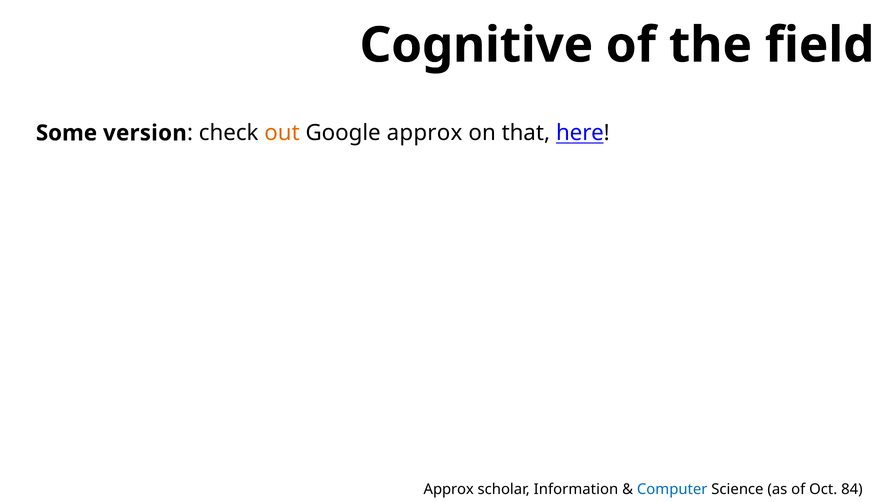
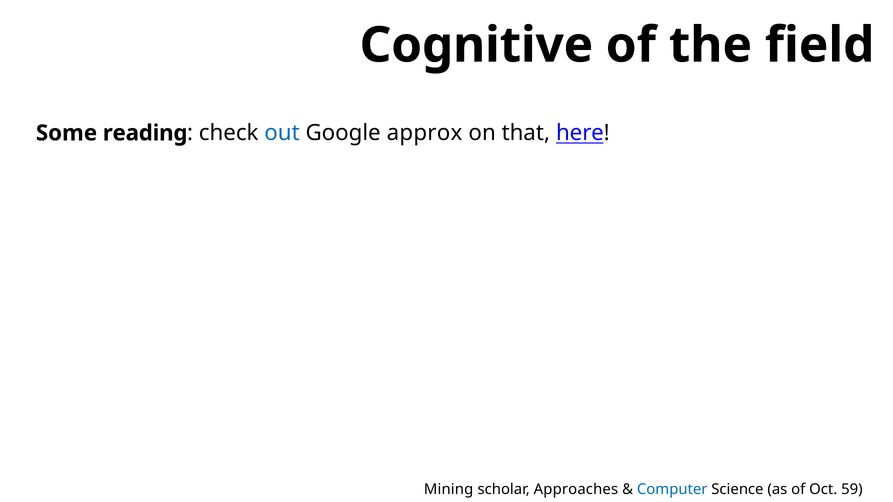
version: version -> reading
out colour: orange -> blue
Approx at (449, 490): Approx -> Mining
Information: Information -> Approaches
84: 84 -> 59
